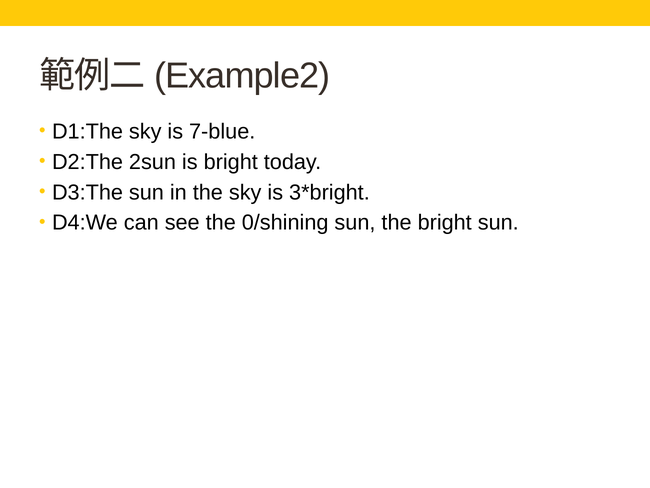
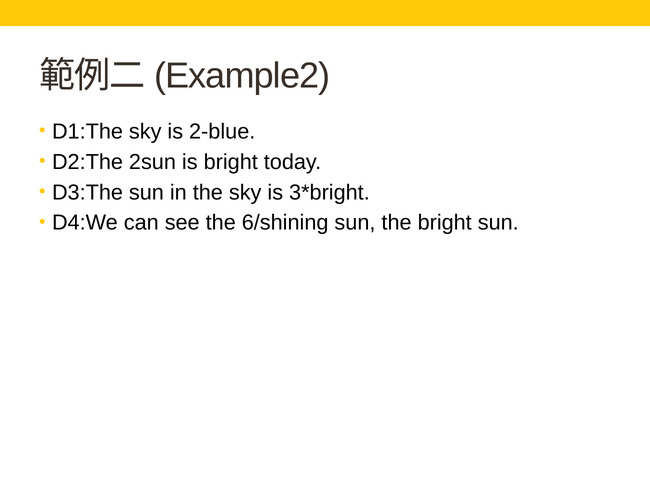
7-blue: 7-blue -> 2-blue
0/shining: 0/shining -> 6/shining
